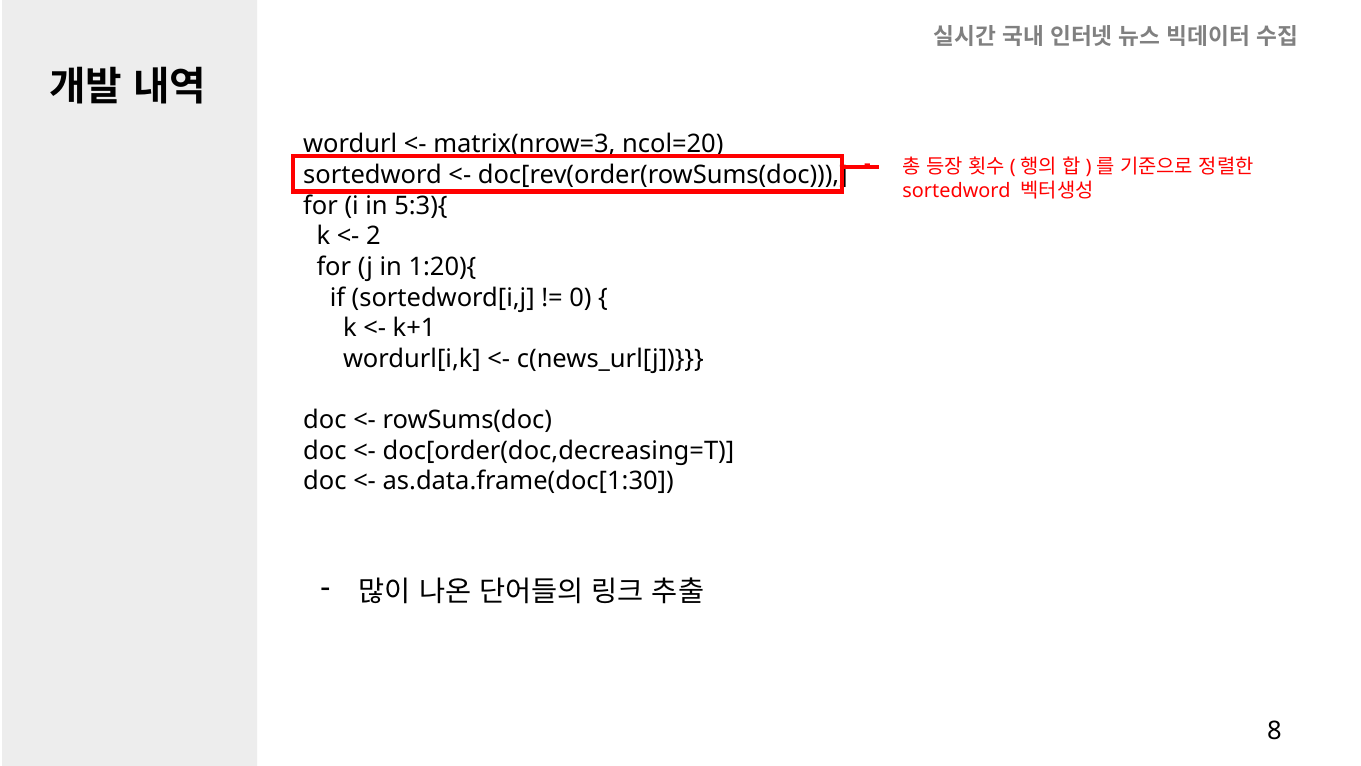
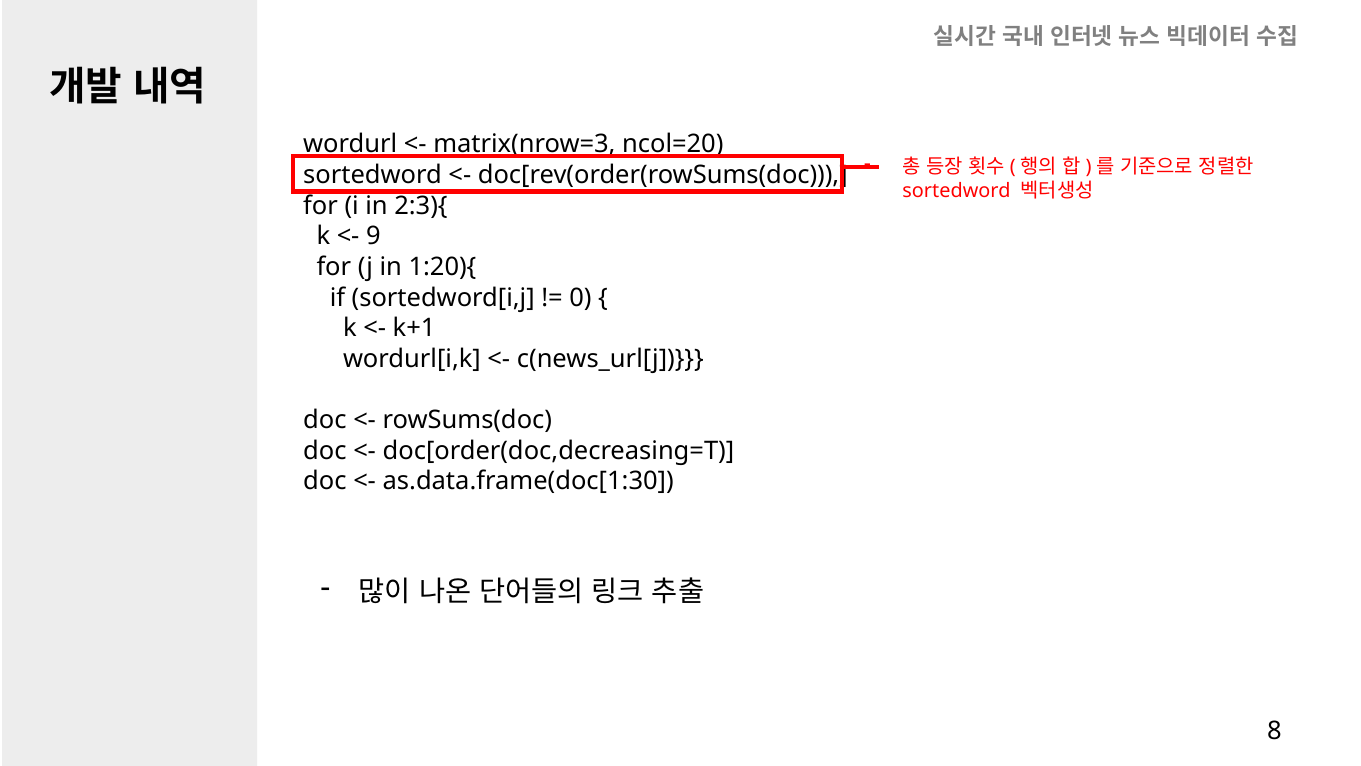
5:3){: 5:3){ -> 2:3){
2: 2 -> 9
